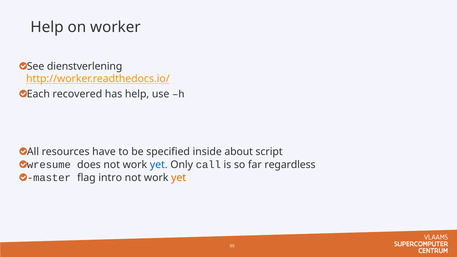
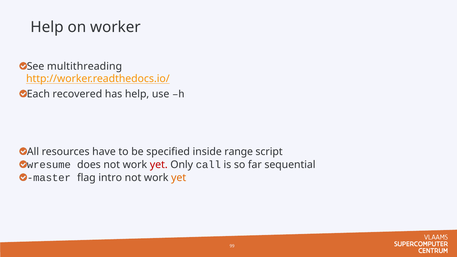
dienstverlening: dienstverlening -> multithreading
about: about -> range
yet at (159, 165) colour: blue -> red
regardless: regardless -> sequential
